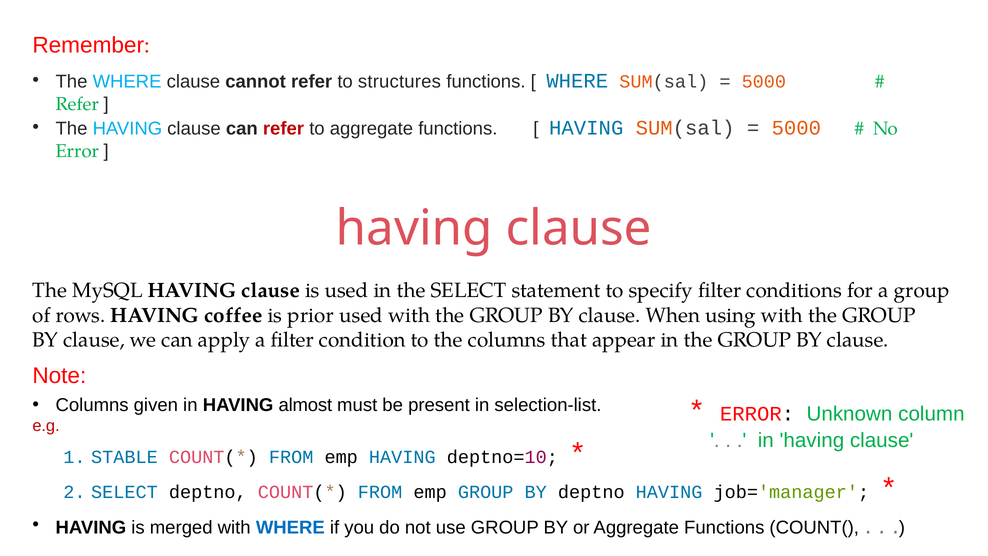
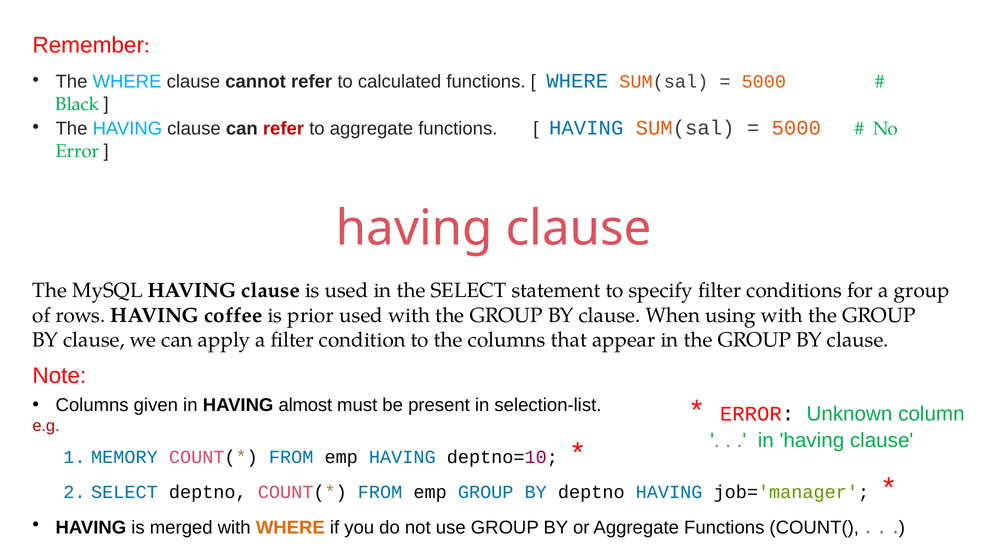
structures: structures -> calculated
Refer at (77, 104): Refer -> Black
STABLE: STABLE -> MEMORY
WHERE at (290, 527) colour: blue -> orange
